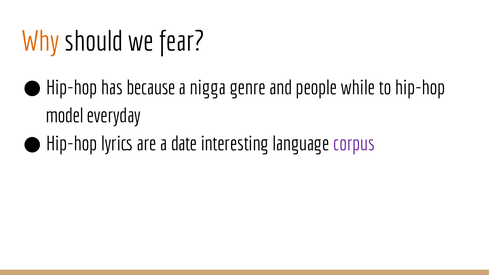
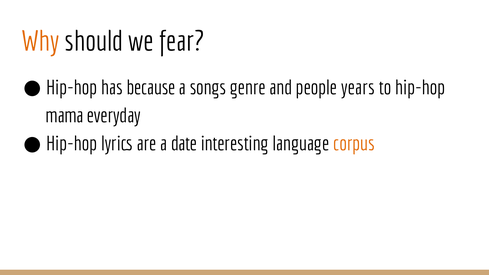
nigga: nigga -> songs
while: while -> years
model: model -> mama
corpus colour: purple -> orange
